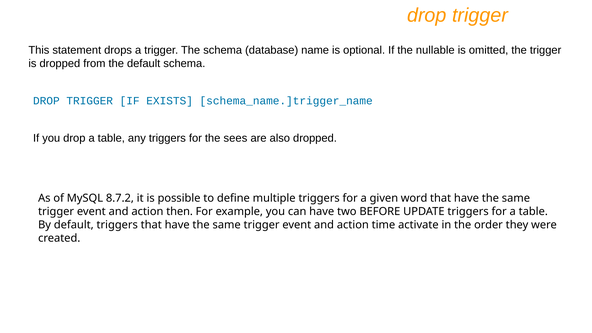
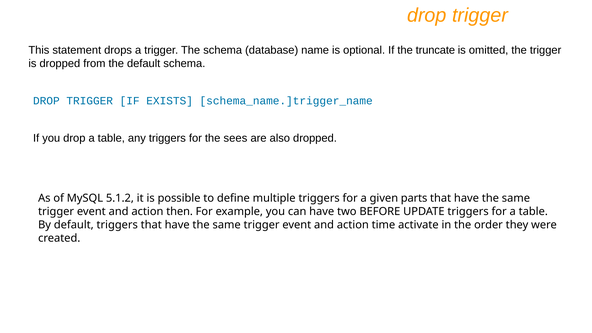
nullable: nullable -> truncate
8.7.2: 8.7.2 -> 5.1.2
word: word -> parts
